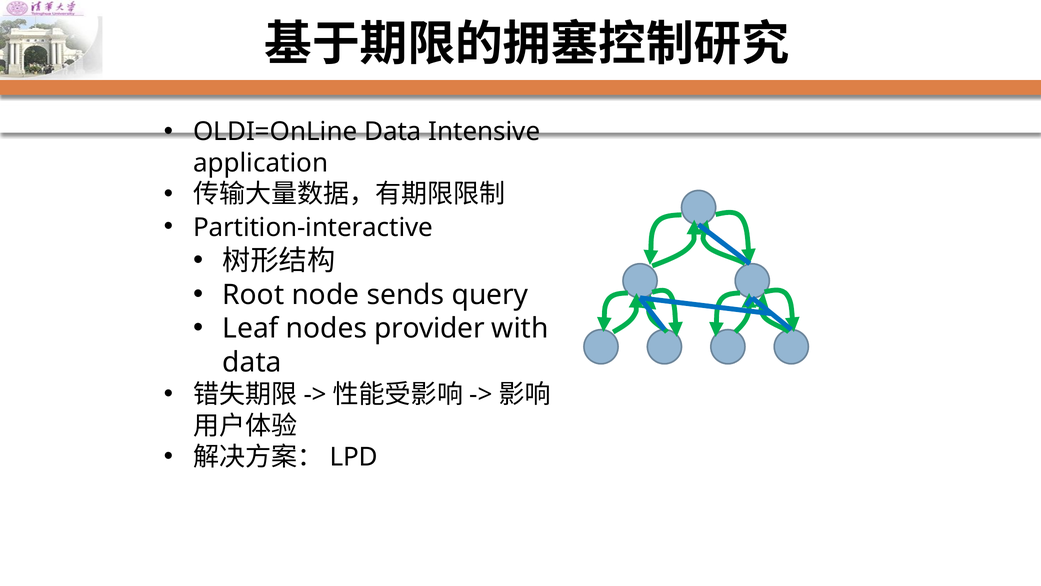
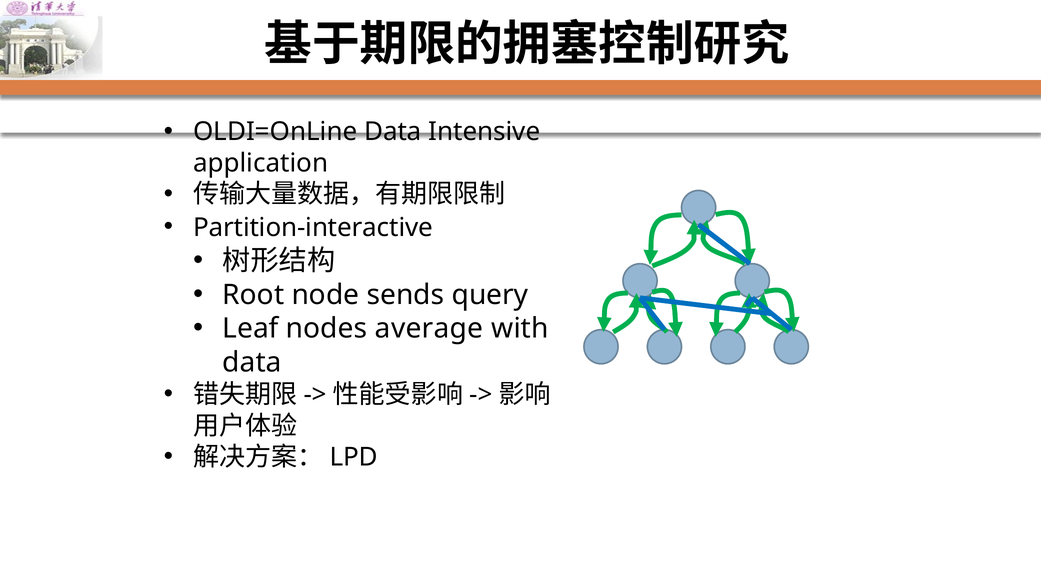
provider: provider -> average
